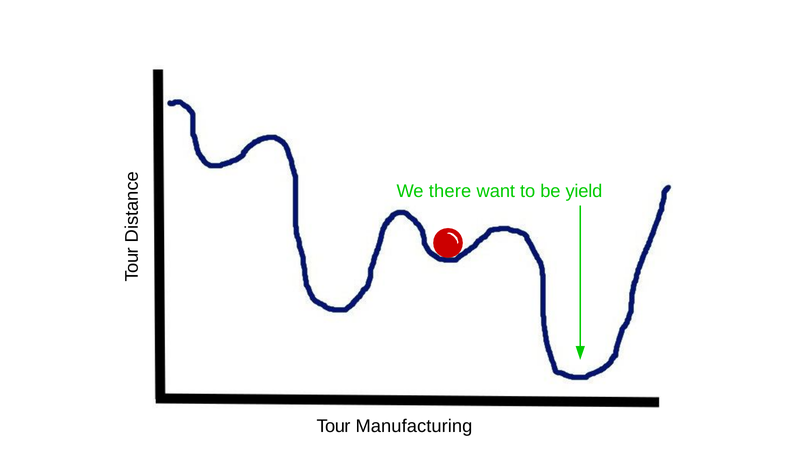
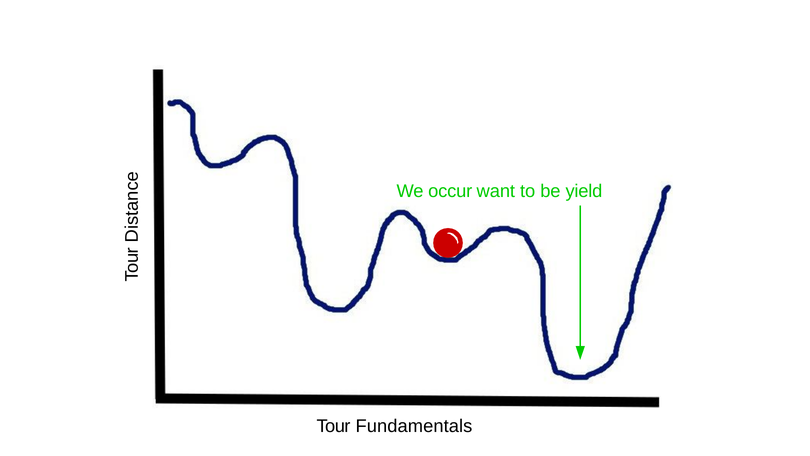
there: there -> occur
Manufacturing: Manufacturing -> Fundamentals
